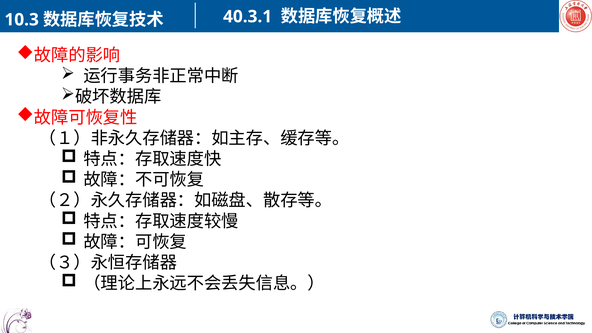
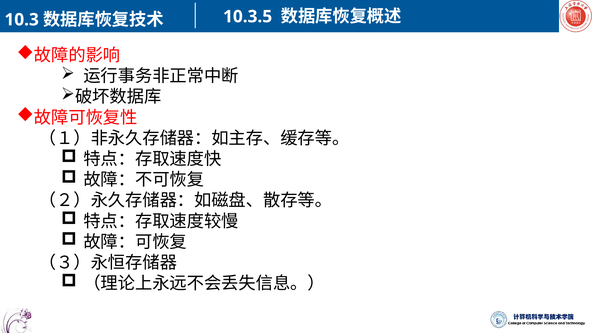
40.3.1: 40.3.1 -> 10.3.5
